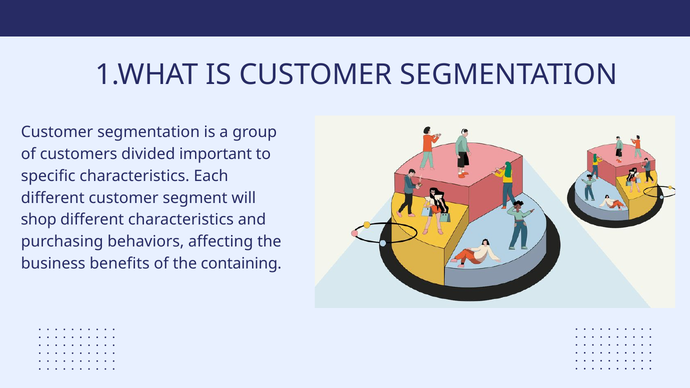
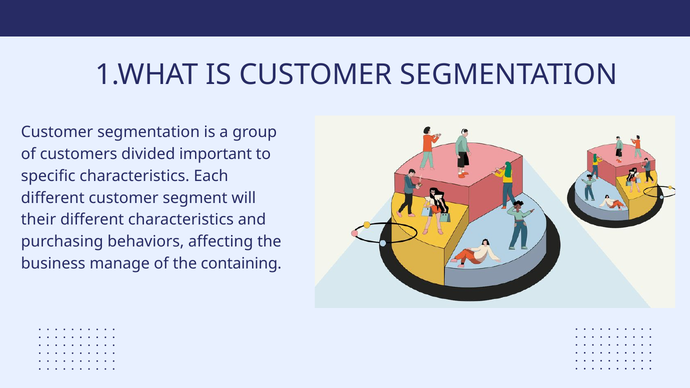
shop: shop -> their
benefits: benefits -> manage
